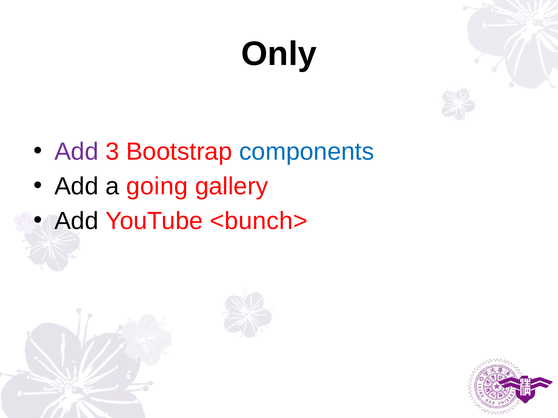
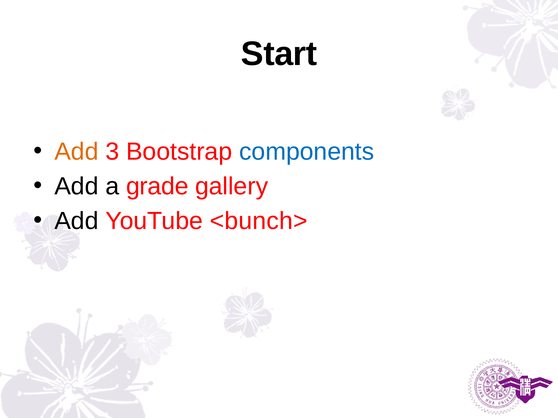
Only: Only -> Start
Add at (76, 152) colour: purple -> orange
going: going -> grade
